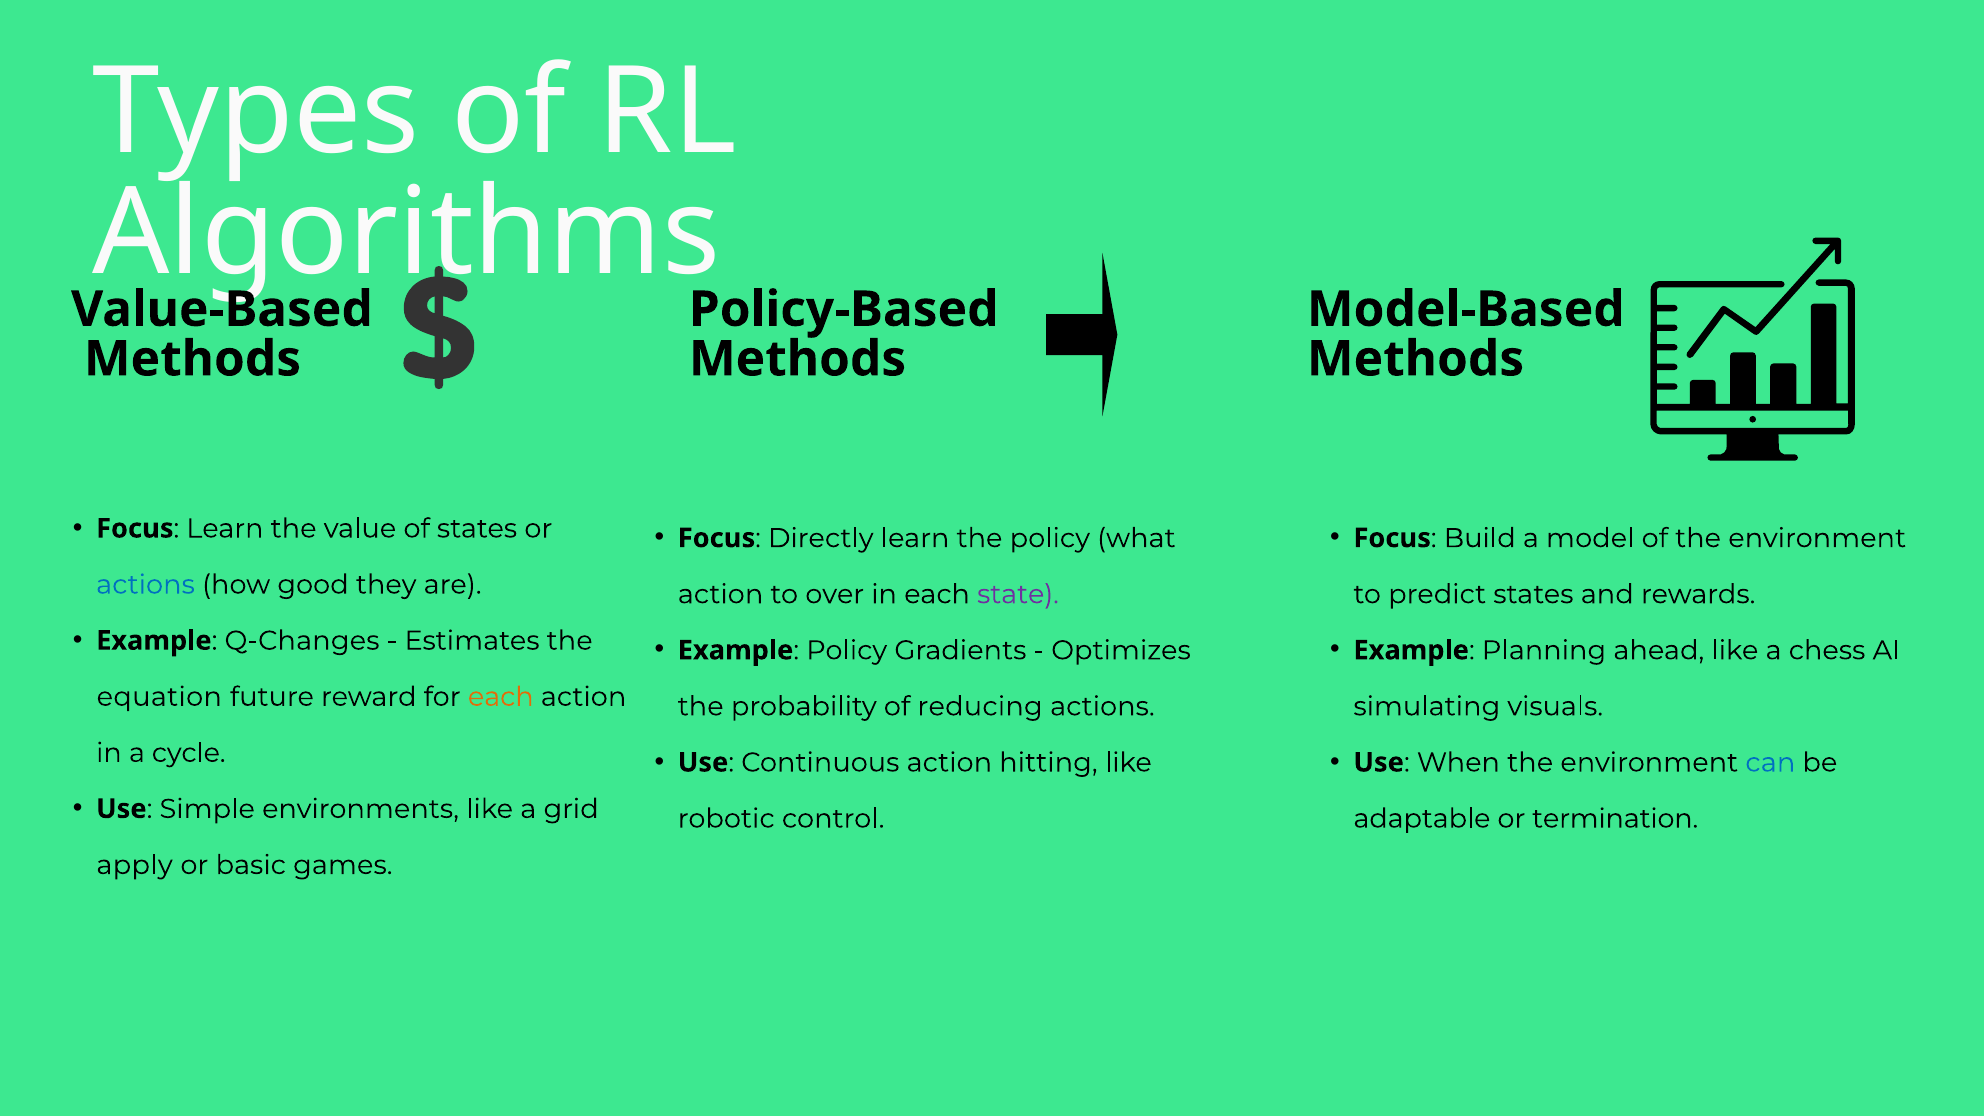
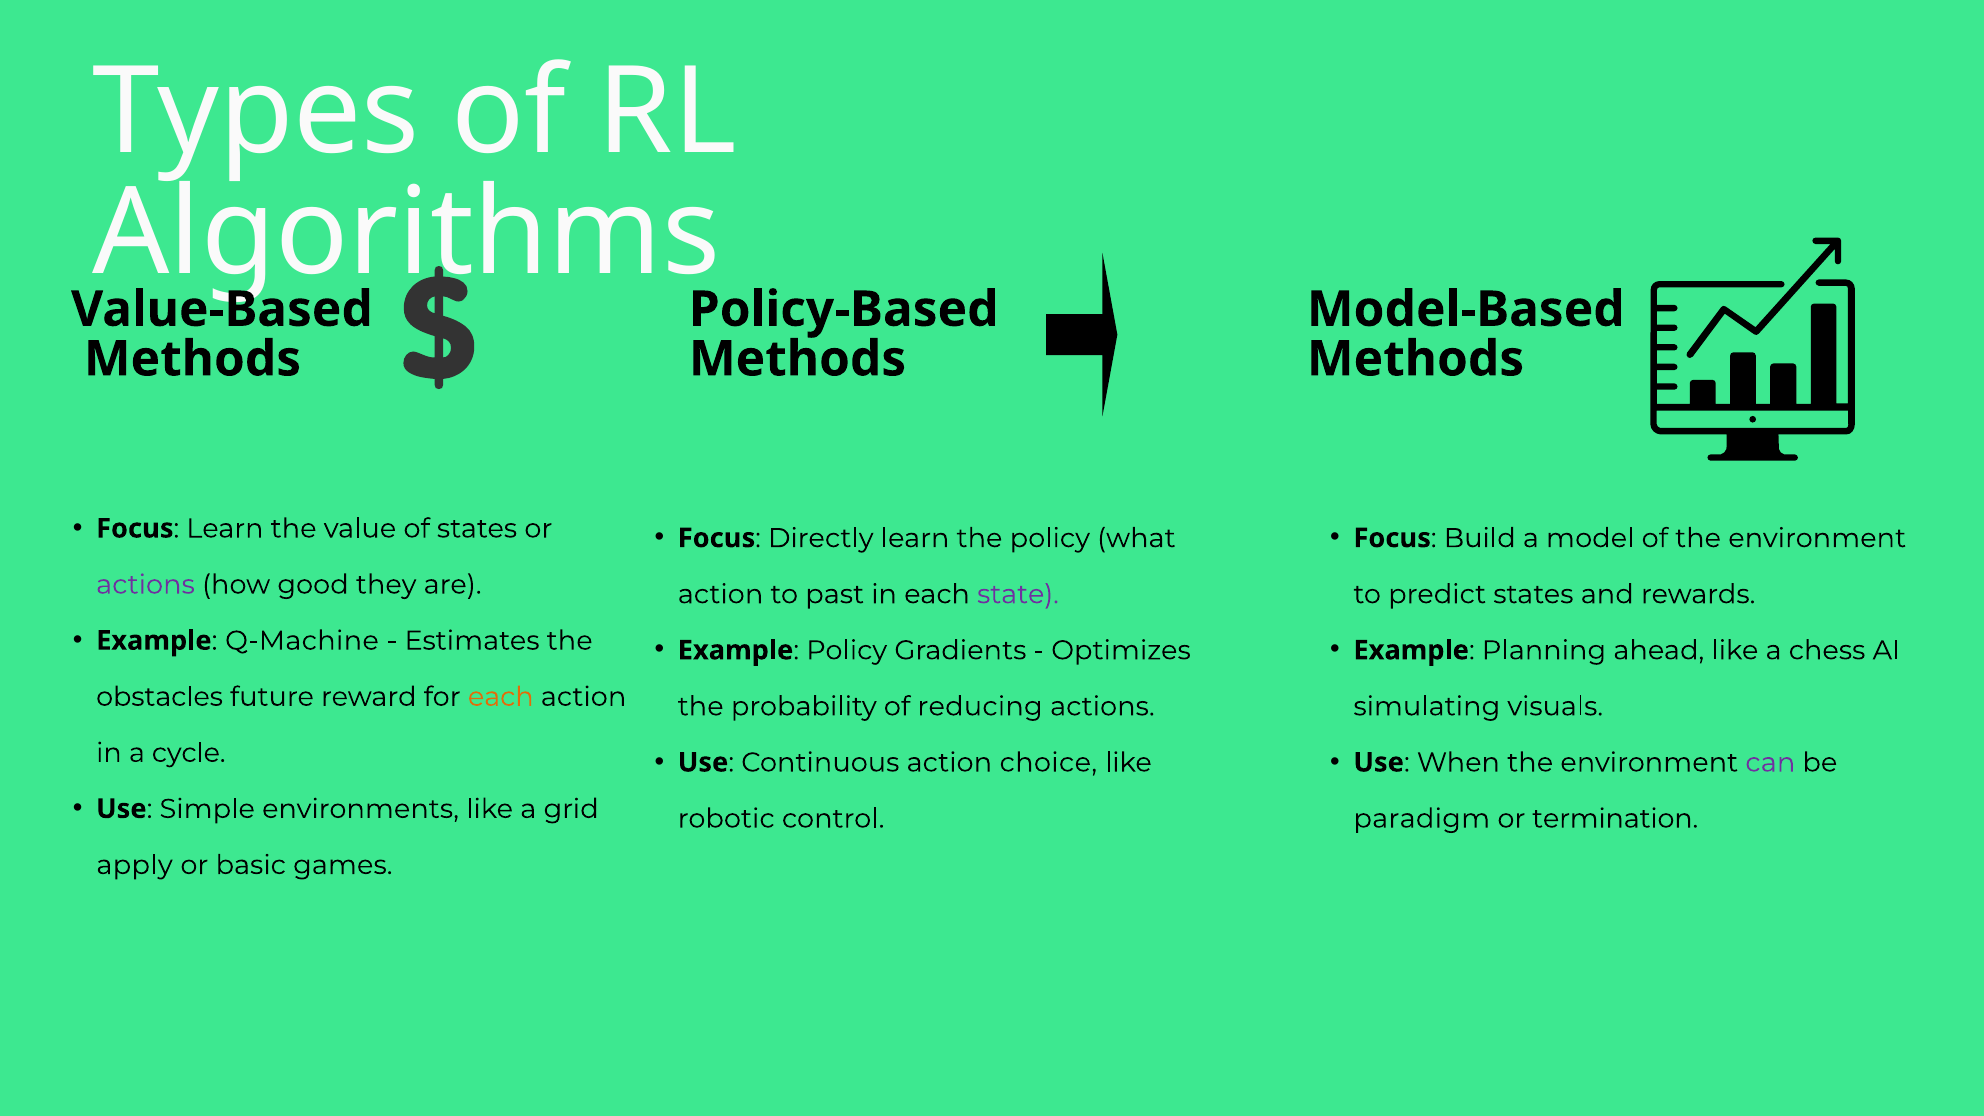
actions at (145, 585) colour: blue -> purple
over: over -> past
Q-Changes: Q-Changes -> Q-Machine
equation: equation -> obstacles
hitting: hitting -> choice
can colour: blue -> purple
adaptable: adaptable -> paradigm
